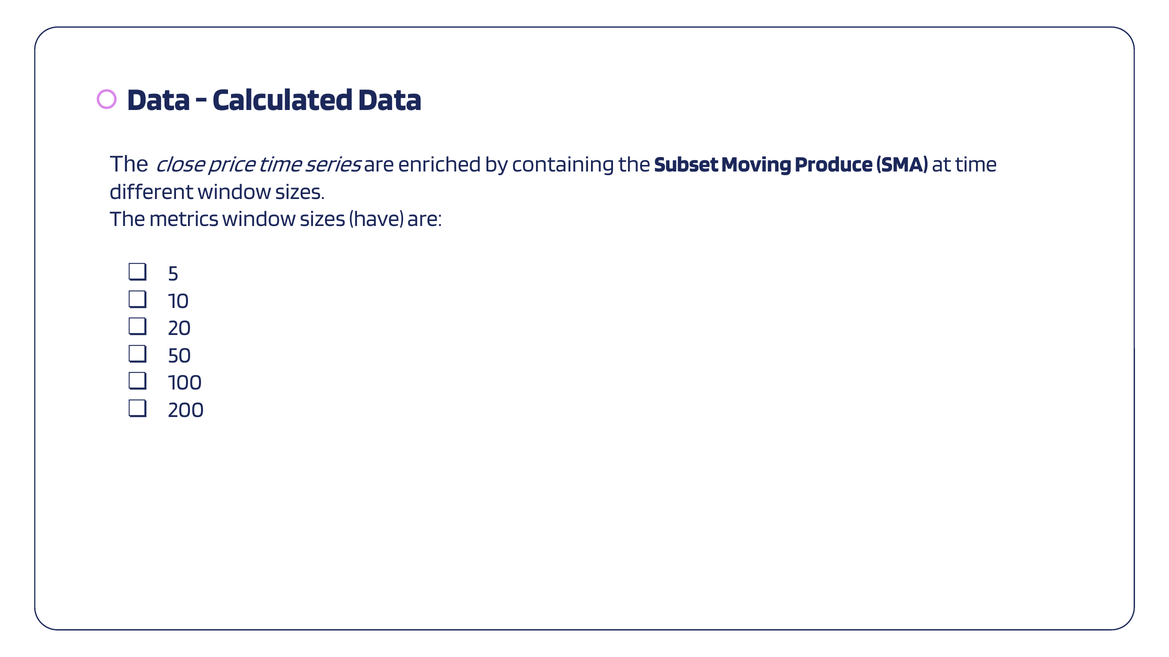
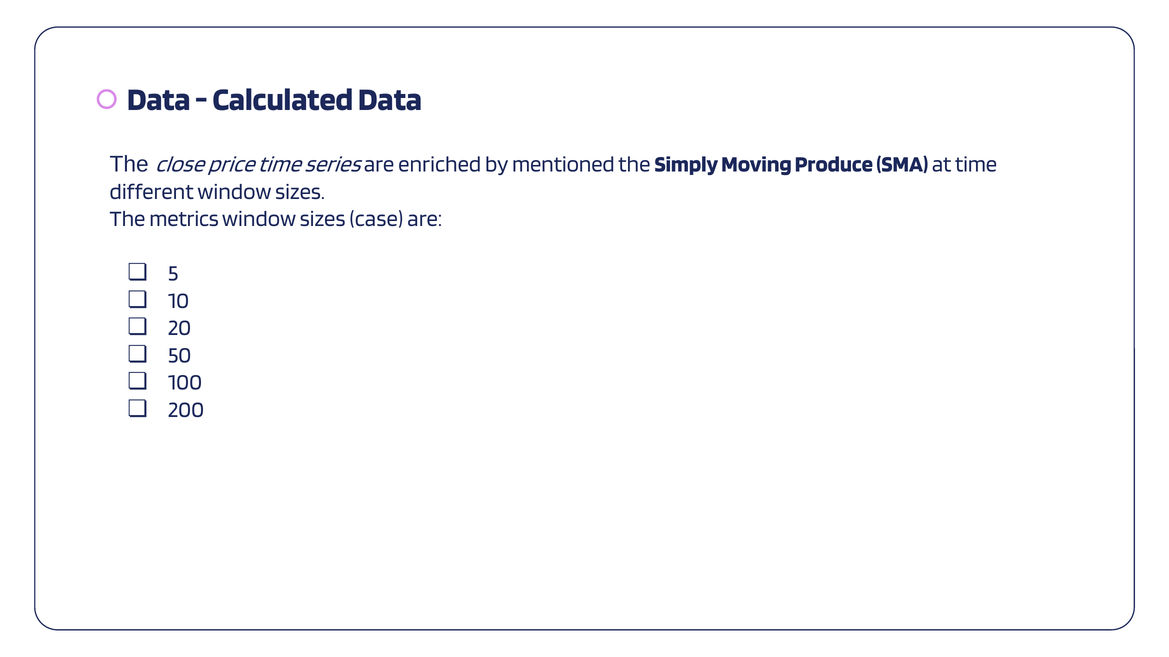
containing: containing -> mentioned
Subset: Subset -> Simply
have: have -> case
